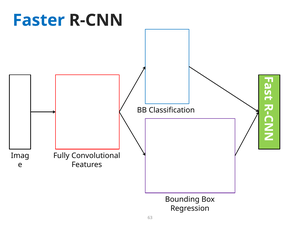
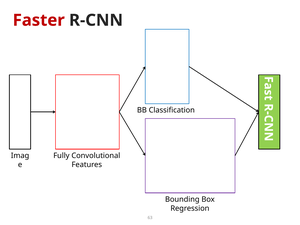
Faster colour: blue -> red
